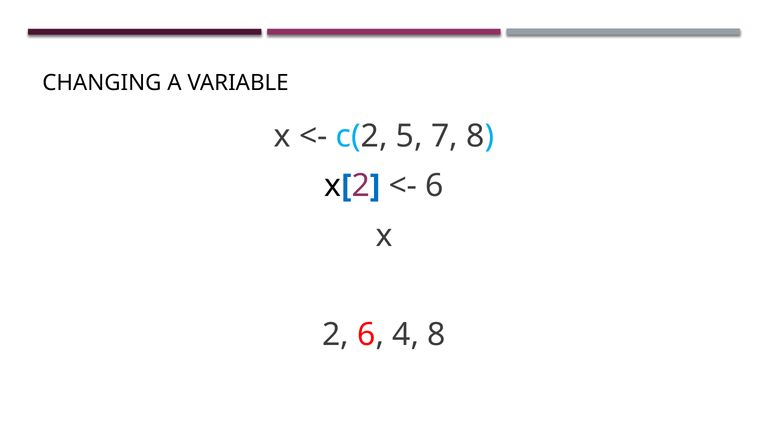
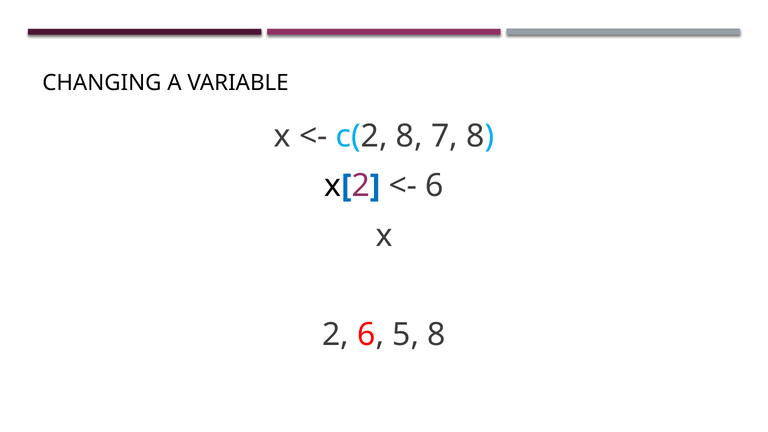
c(2 5: 5 -> 8
4: 4 -> 5
